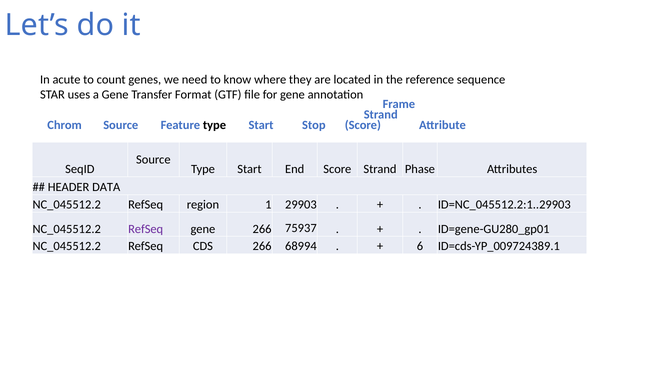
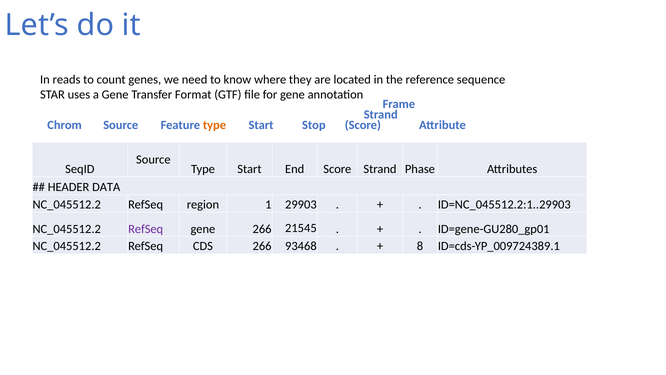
acute: acute -> reads
type at (215, 125) colour: black -> orange
75937: 75937 -> 21545
68994: 68994 -> 93468
6: 6 -> 8
